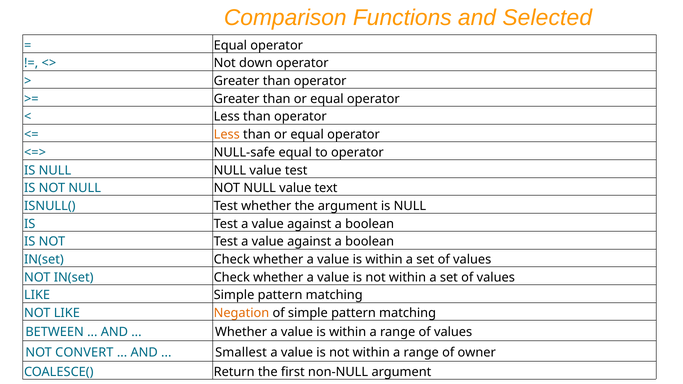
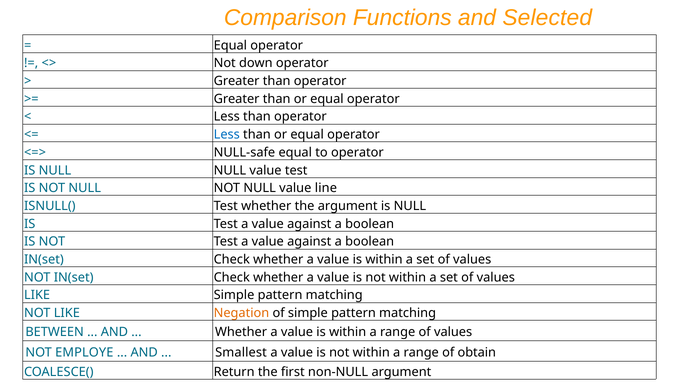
Less at (227, 135) colour: orange -> blue
text: text -> line
CONVERT: CONVERT -> EMPLOYE
owner: owner -> obtain
